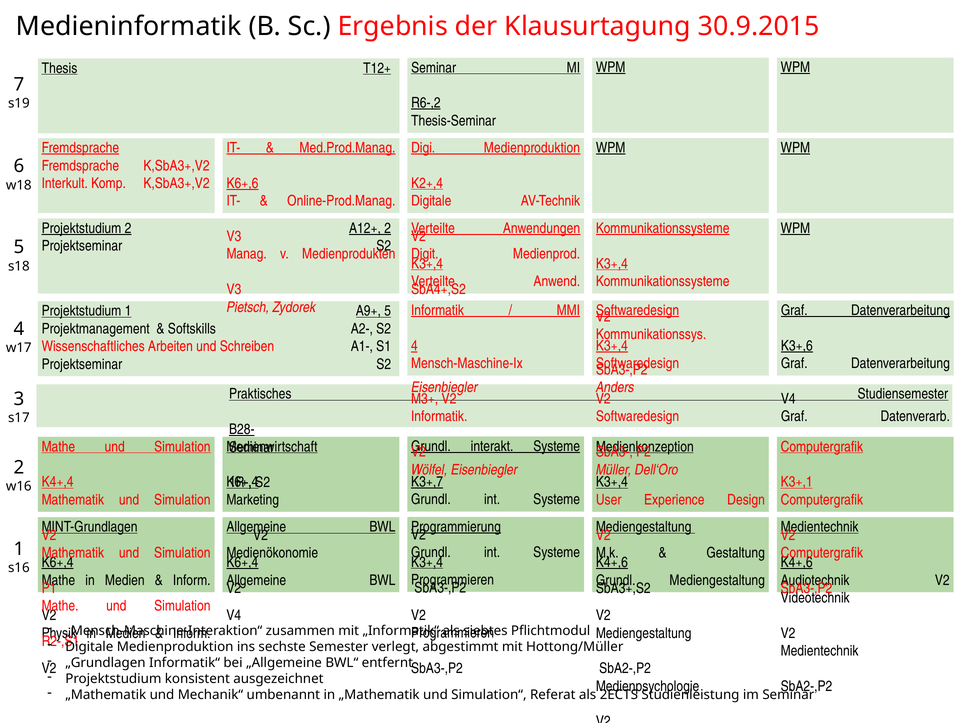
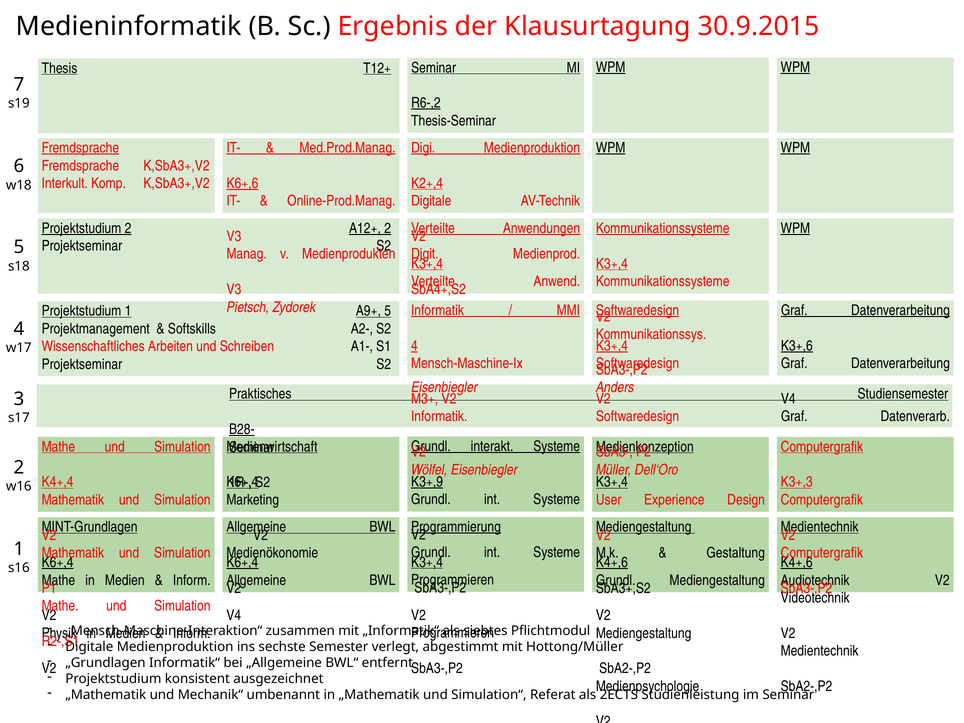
K3+,7: K3+,7 -> K3+,9
K3+,1: K3+,1 -> K3+,3
